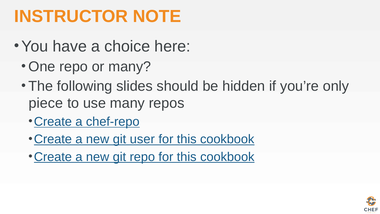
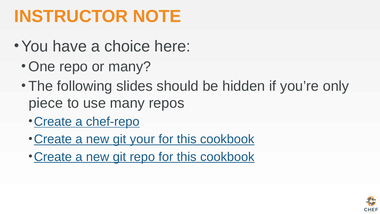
user: user -> your
